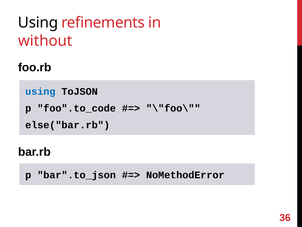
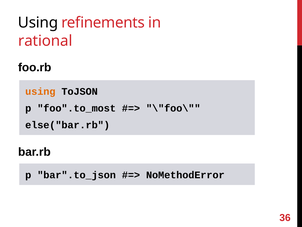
without: without -> rational
using at (40, 91) colour: blue -> orange
foo".to_code: foo".to_code -> foo".to_most
